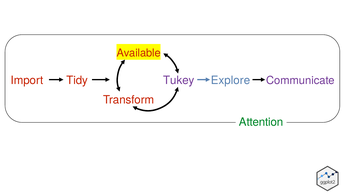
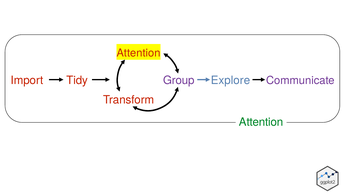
Available at (139, 53): Available -> Attention
Tukey: Tukey -> Group
